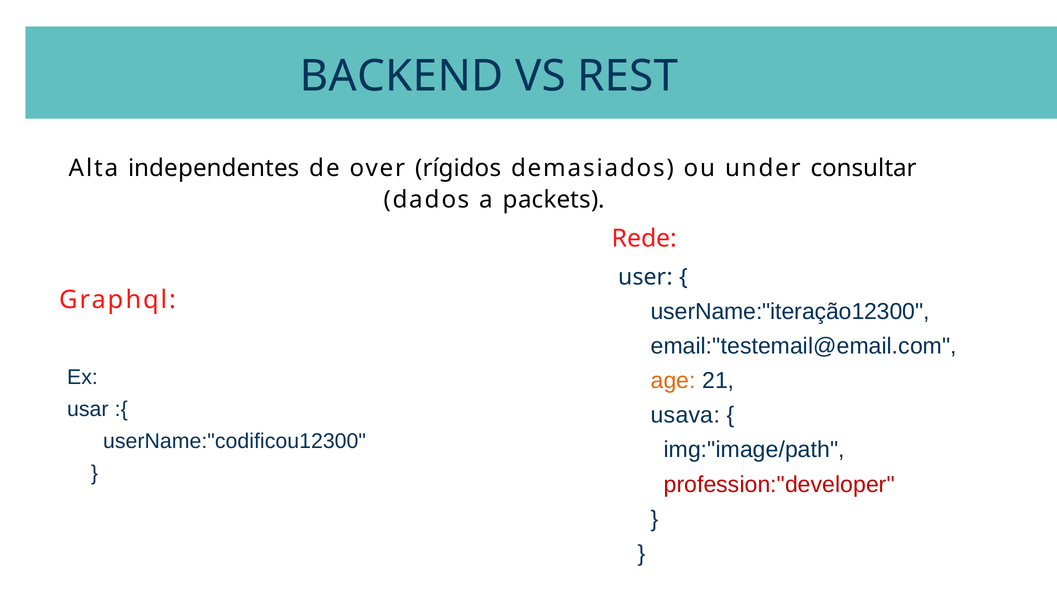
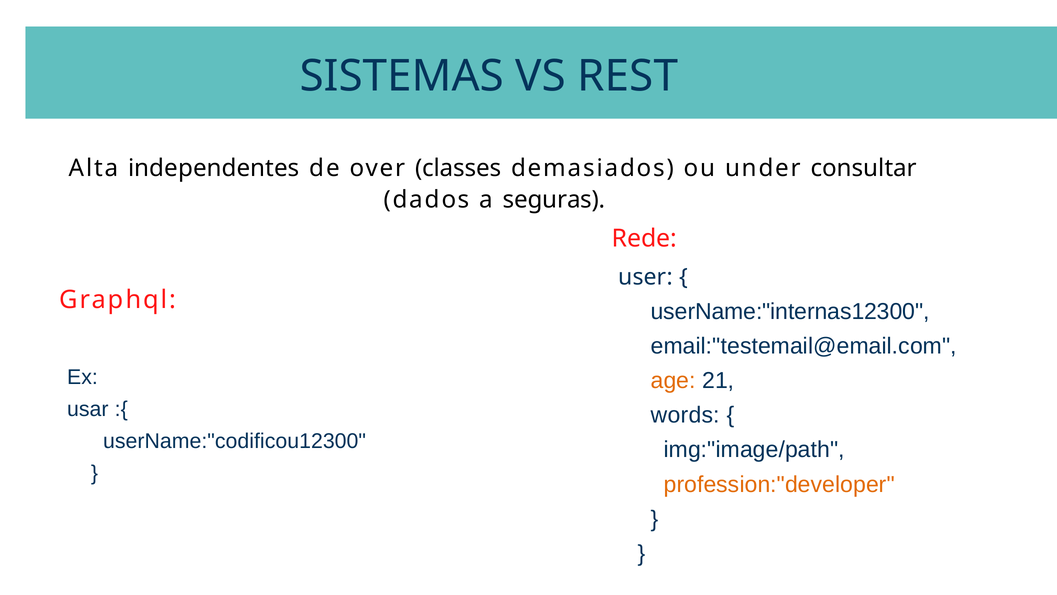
BACKEND: BACKEND -> SISTEMAS
rígidos: rígidos -> classes
packets: packets -> seguras
userName:"iteração12300: userName:"iteração12300 -> userName:"internas12300
usava: usava -> words
profession:"developer colour: red -> orange
